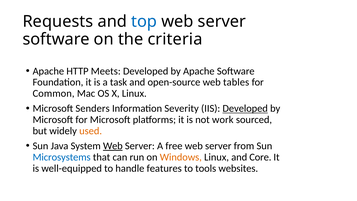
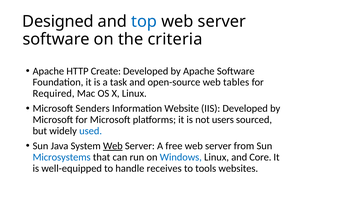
Requests: Requests -> Designed
Meets: Meets -> Create
Common: Common -> Required
Severity: Severity -> Website
Developed at (245, 108) underline: present -> none
work: work -> users
used colour: orange -> blue
Windows colour: orange -> blue
features: features -> receives
